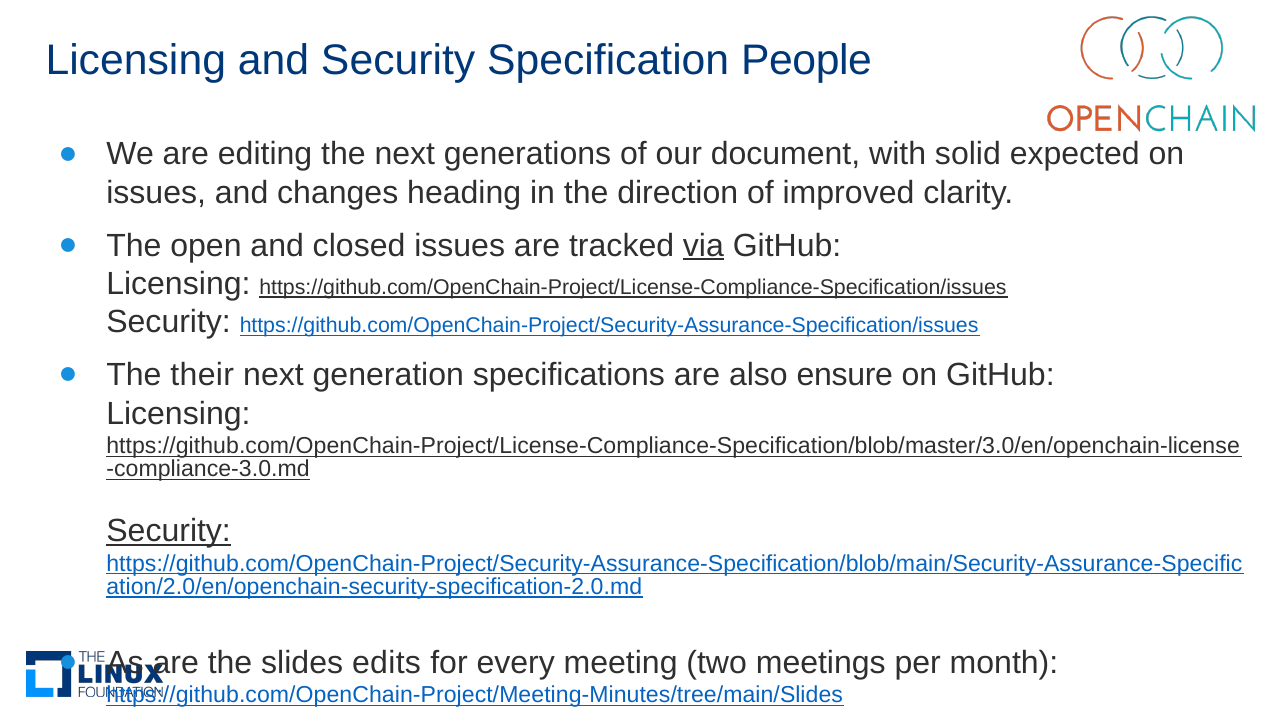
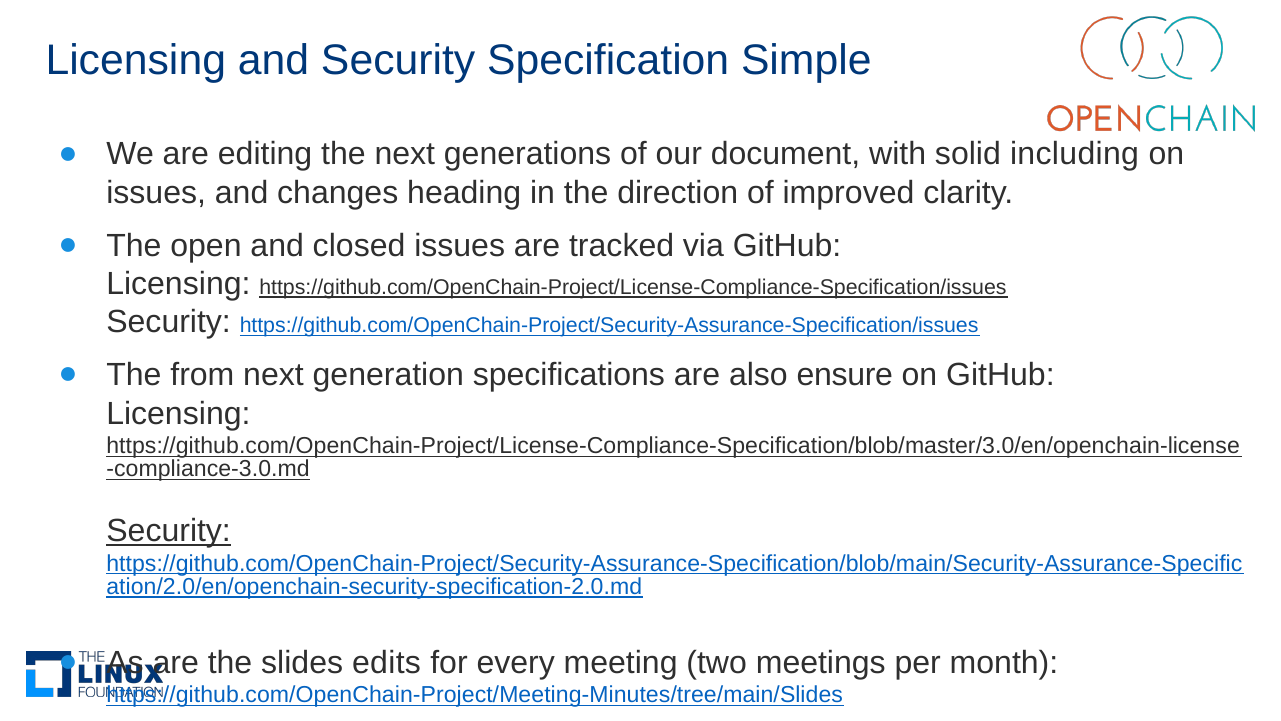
People: People -> Simple
expected: expected -> including
via underline: present -> none
their: their -> from
